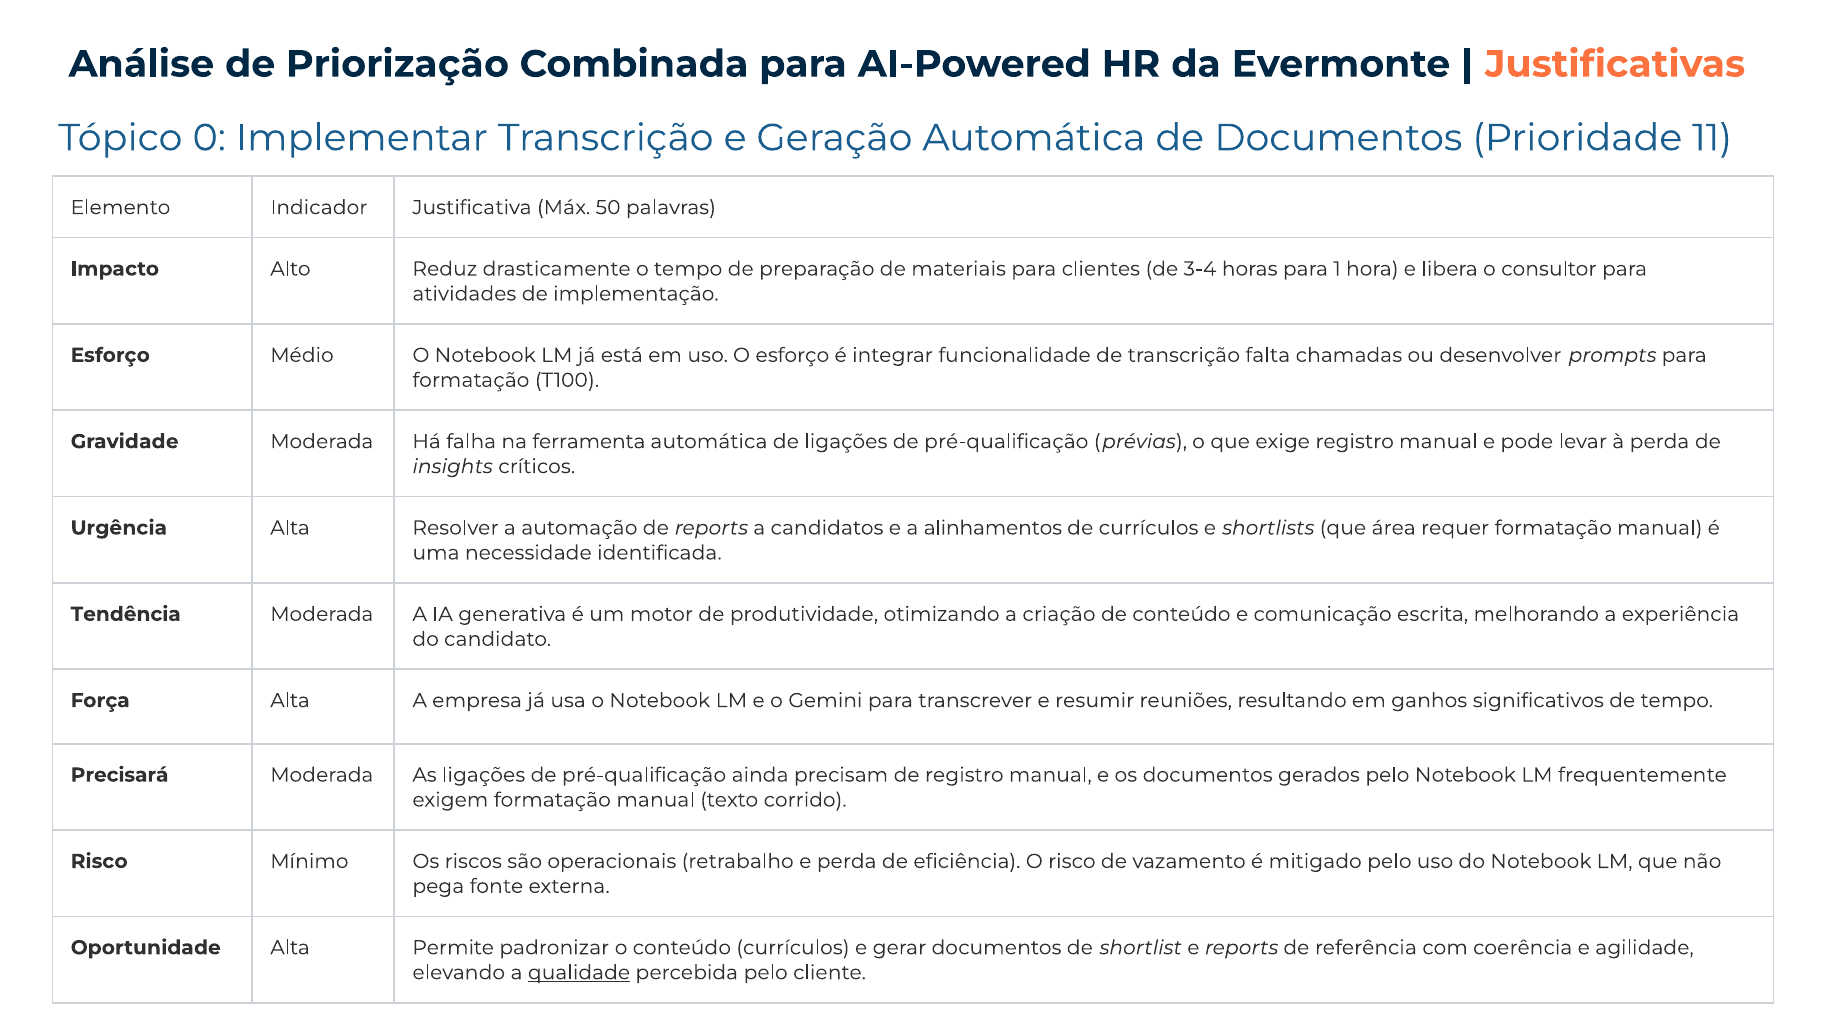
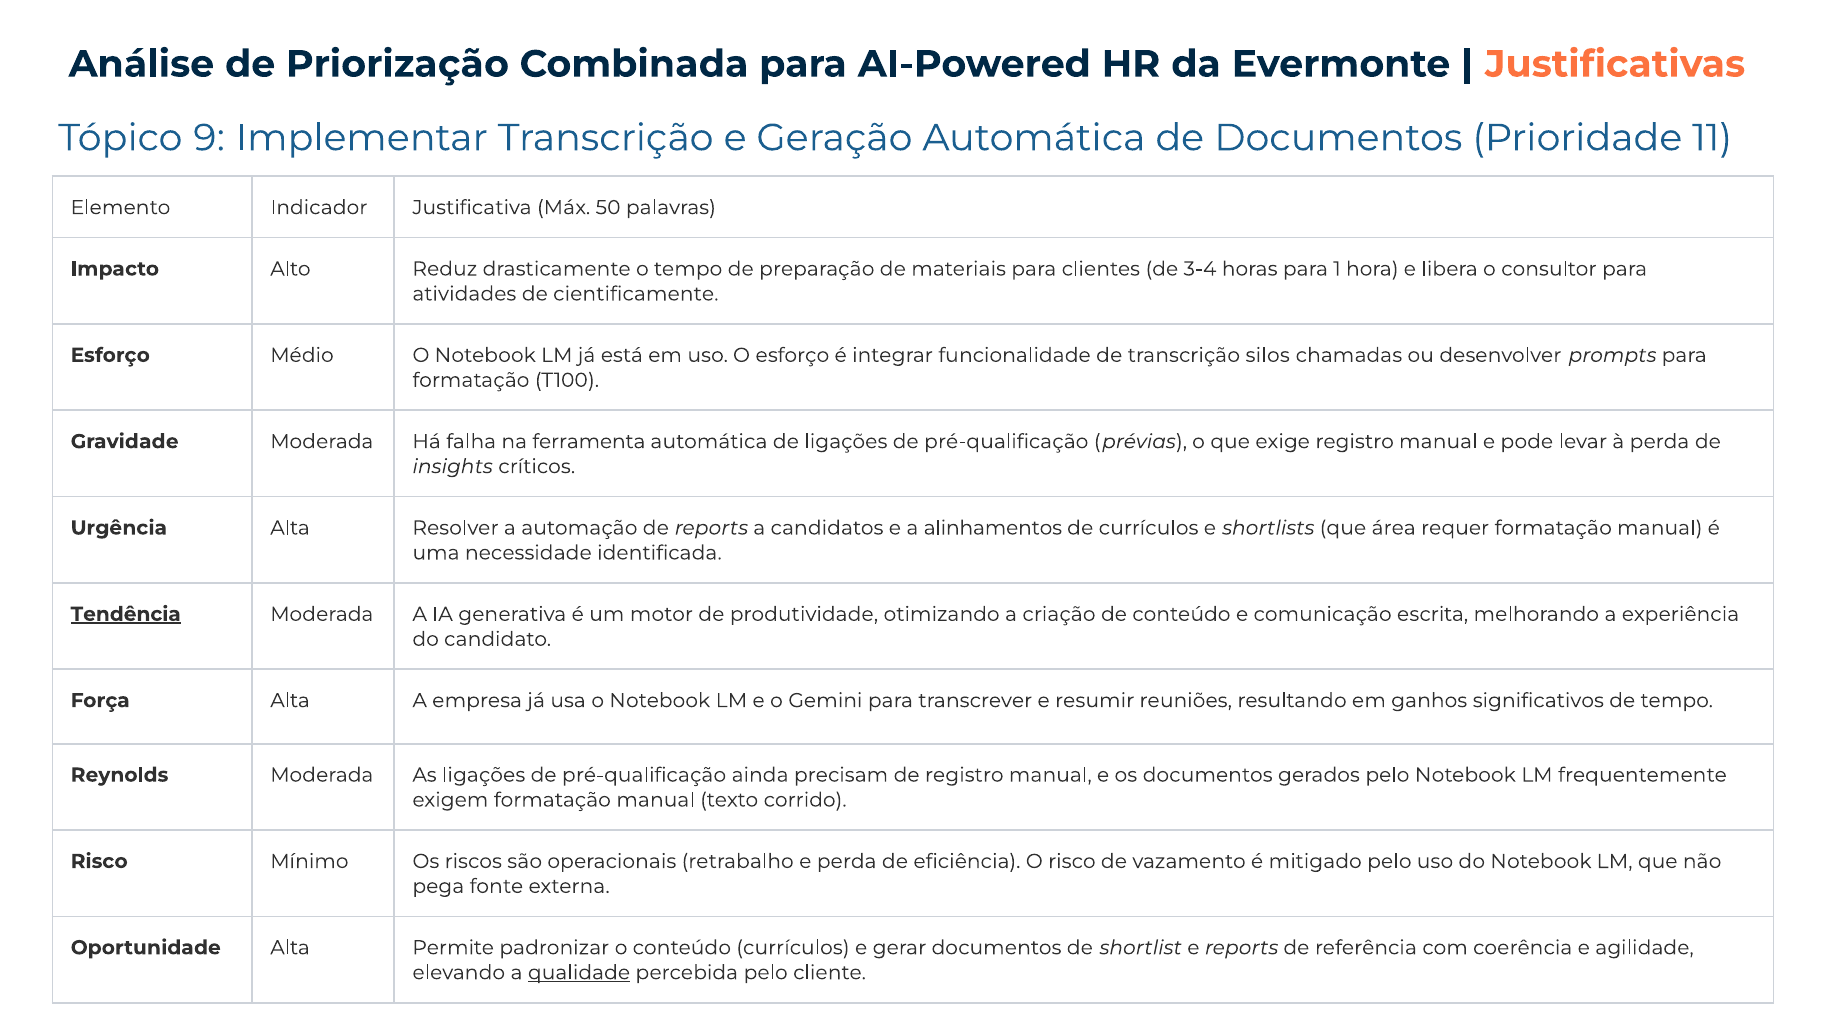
0: 0 -> 9
implementação: implementação -> cientificamente
falta: falta -> silos
Tendência underline: none -> present
Precisará: Precisará -> Reynolds
